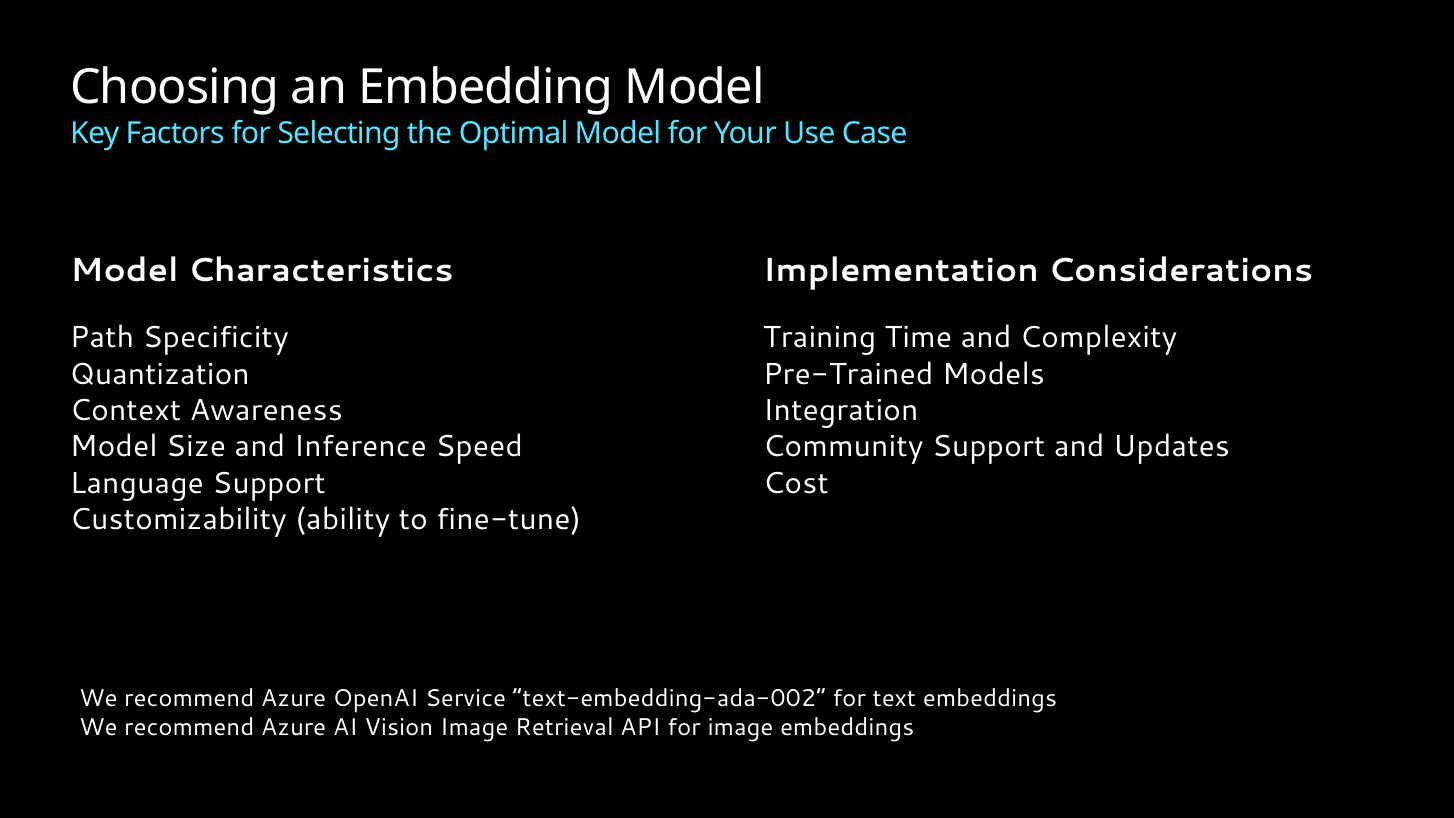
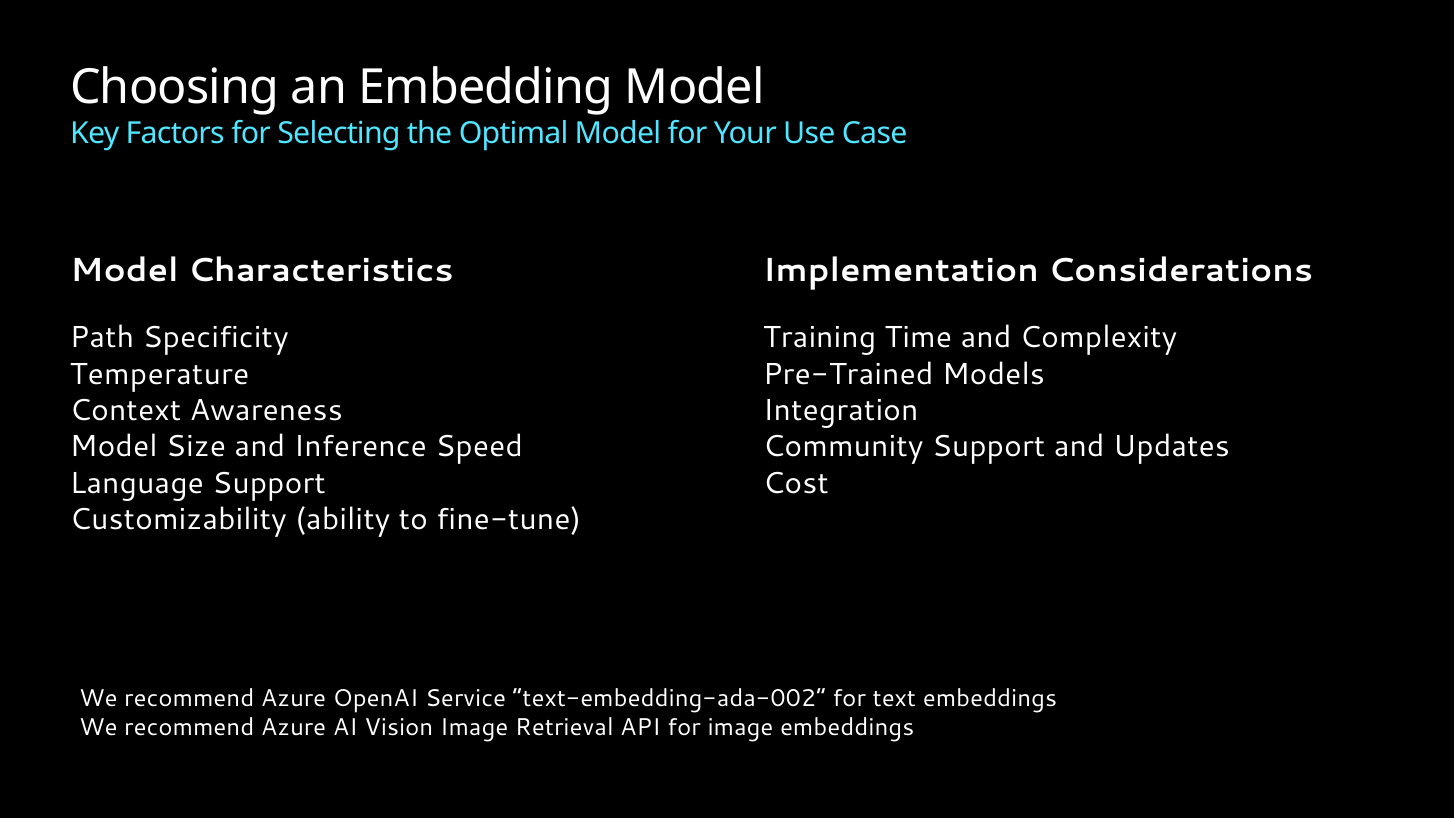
Quantization: Quantization -> Temperature
